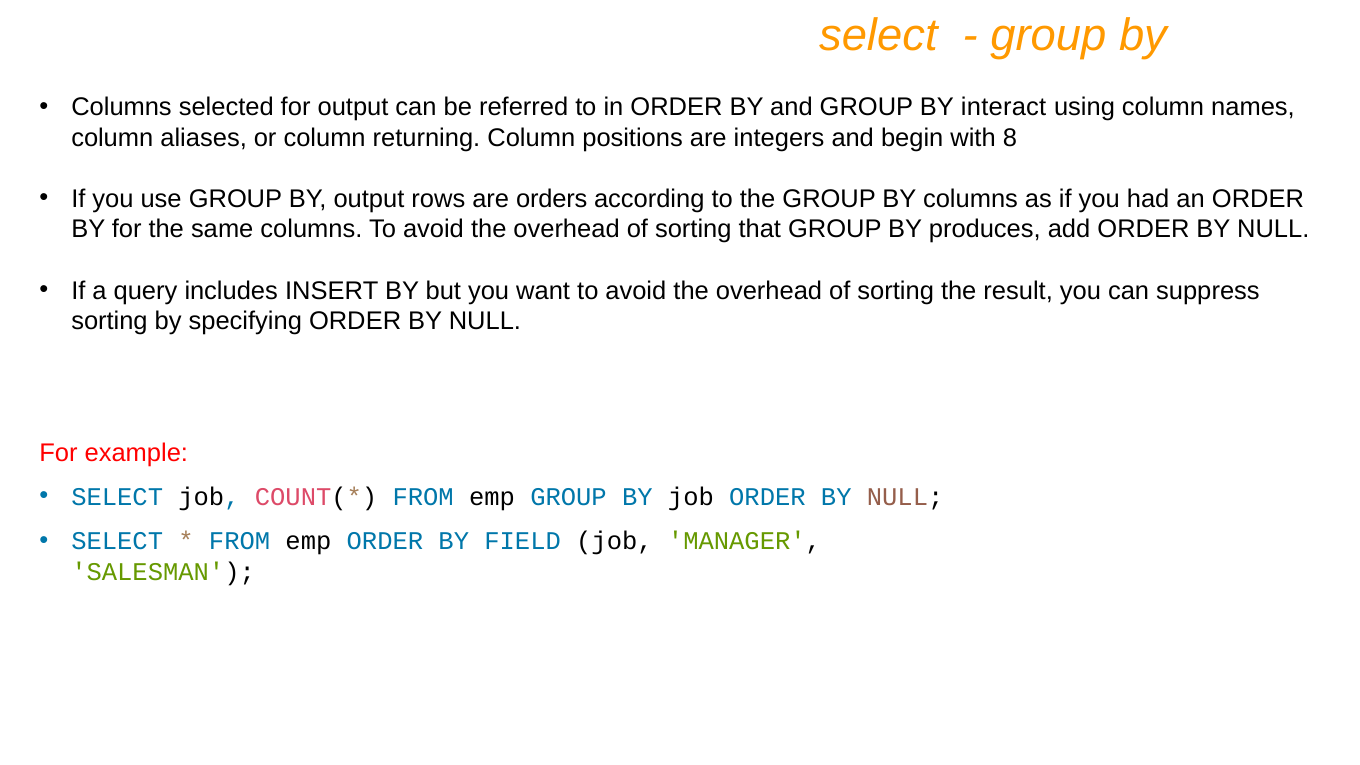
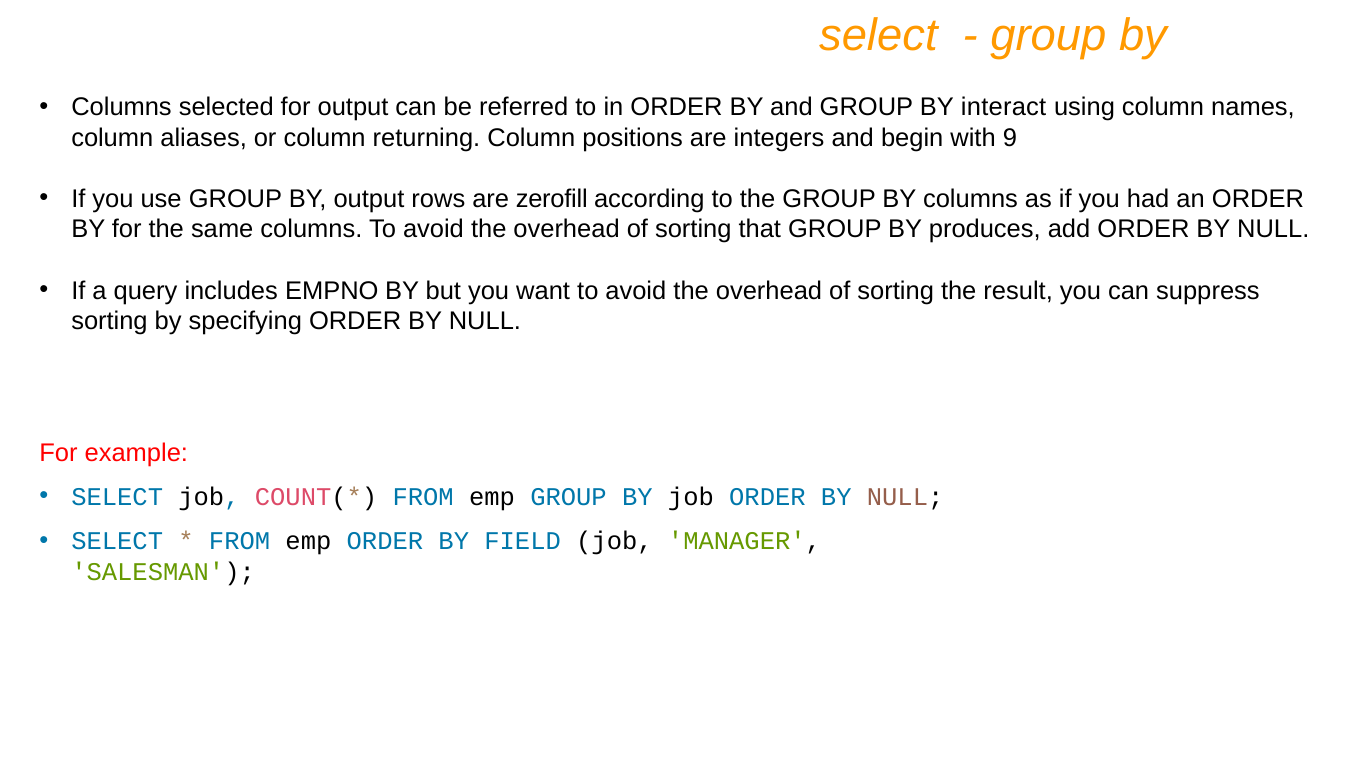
8: 8 -> 9
orders: orders -> zerofill
INSERT: INSERT -> EMPNO
